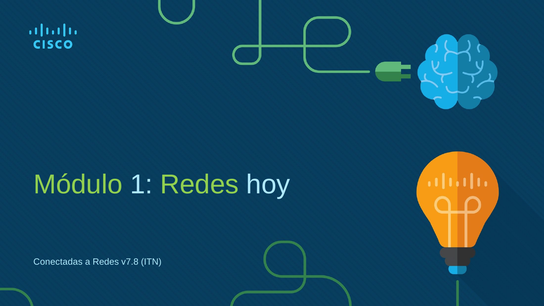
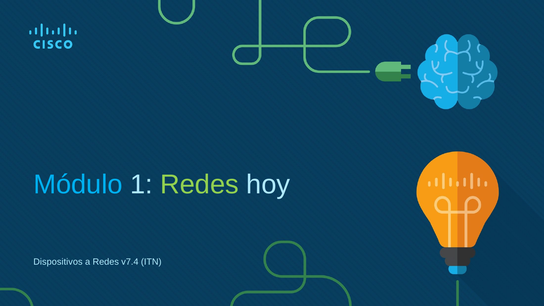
Módulo colour: light green -> light blue
Conectadas: Conectadas -> Dispositivos
v7.8: v7.8 -> v7.4
